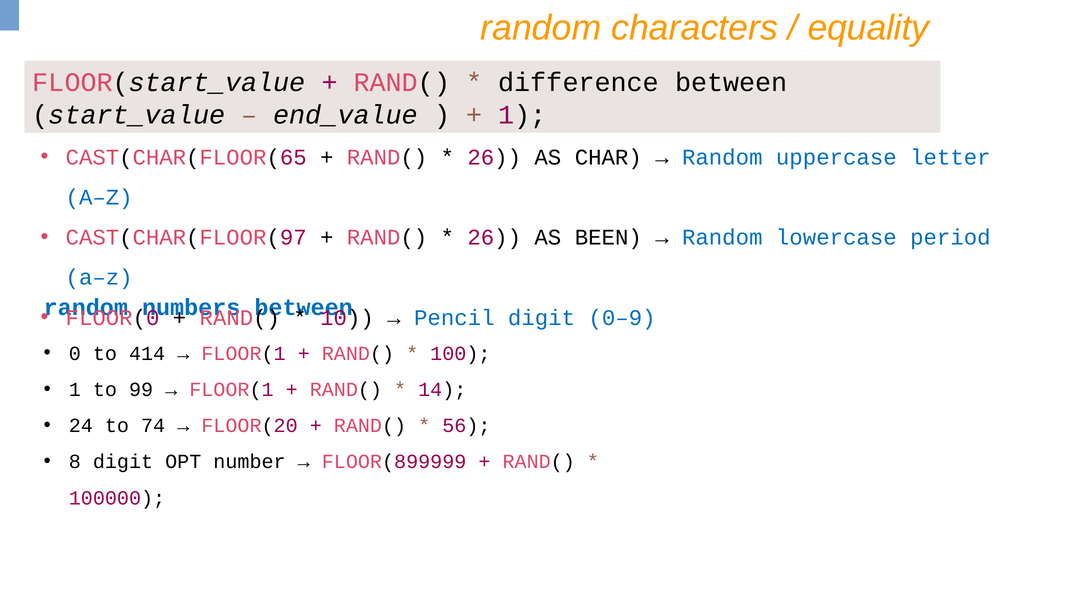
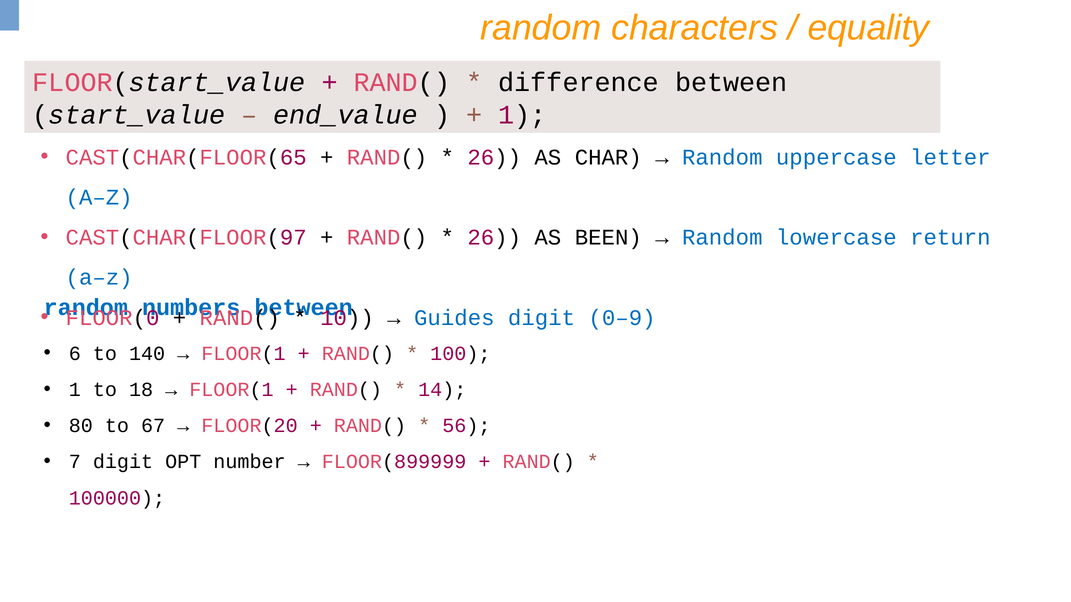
period: period -> return
Pencil: Pencil -> Guides
0: 0 -> 6
414: 414 -> 140
99: 99 -> 18
24: 24 -> 80
74: 74 -> 67
8: 8 -> 7
